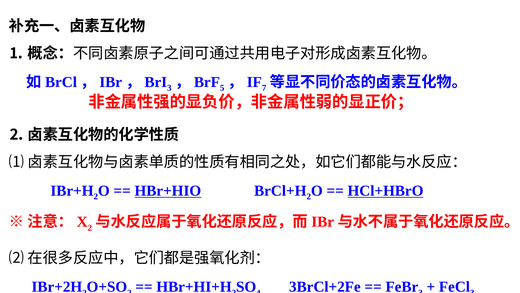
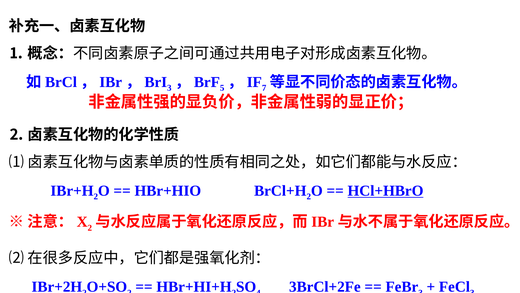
HBr+HIO underline: present -> none
